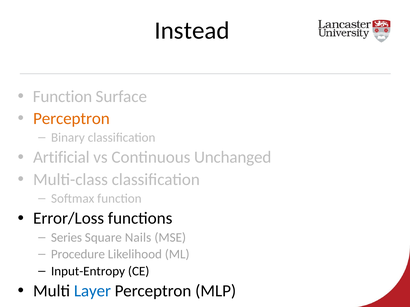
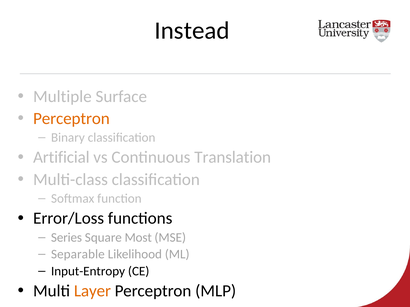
Function at (62, 97): Function -> Multiple
Unchanged: Unchanged -> Translation
Nails: Nails -> Most
Procedure: Procedure -> Separable
Layer colour: blue -> orange
